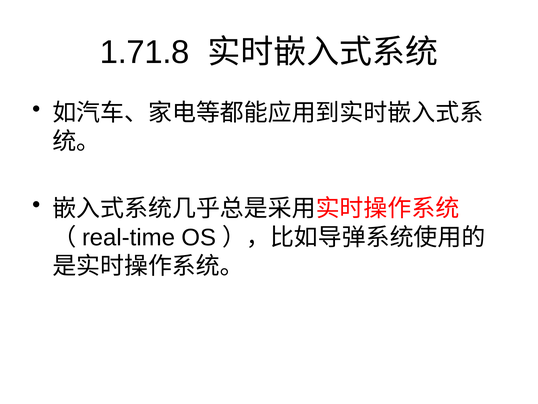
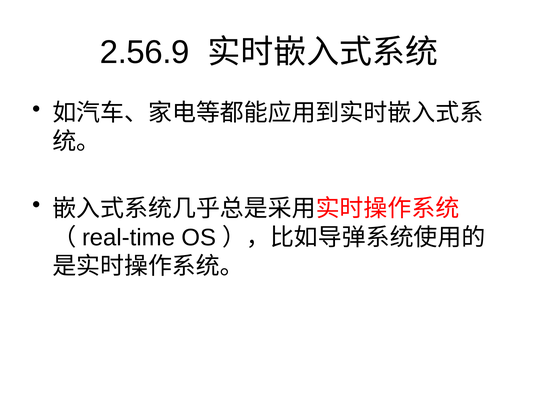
1.71.8: 1.71.8 -> 2.56.9
